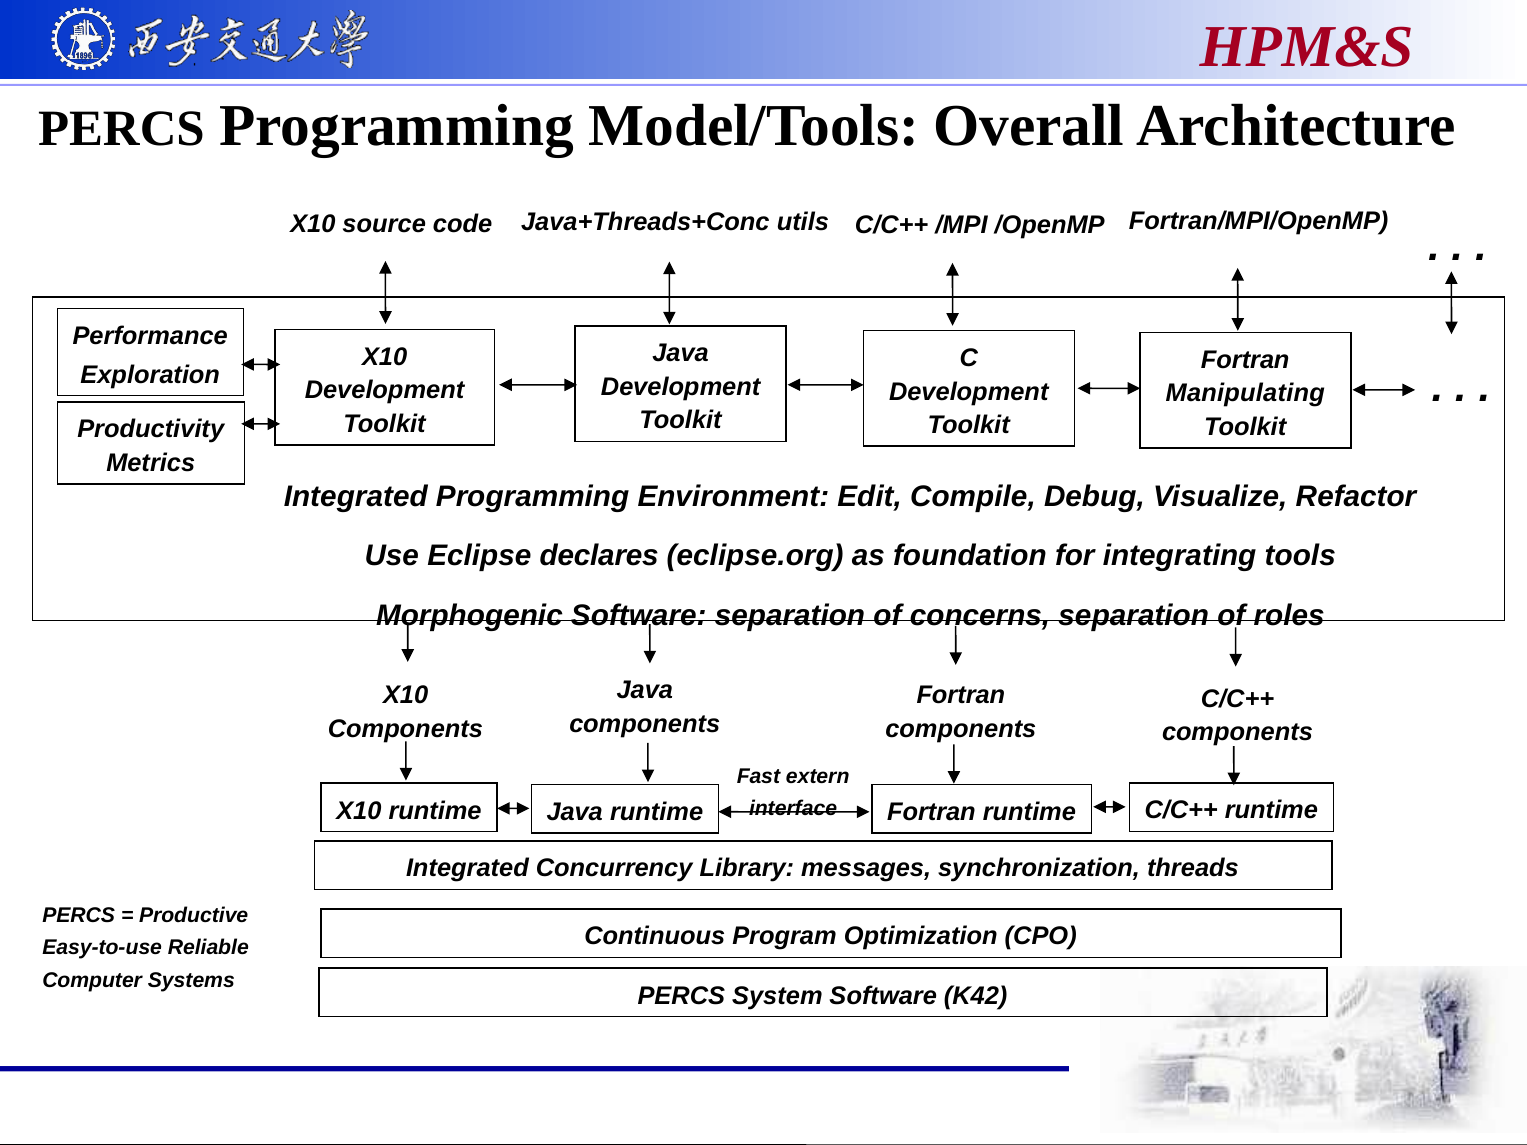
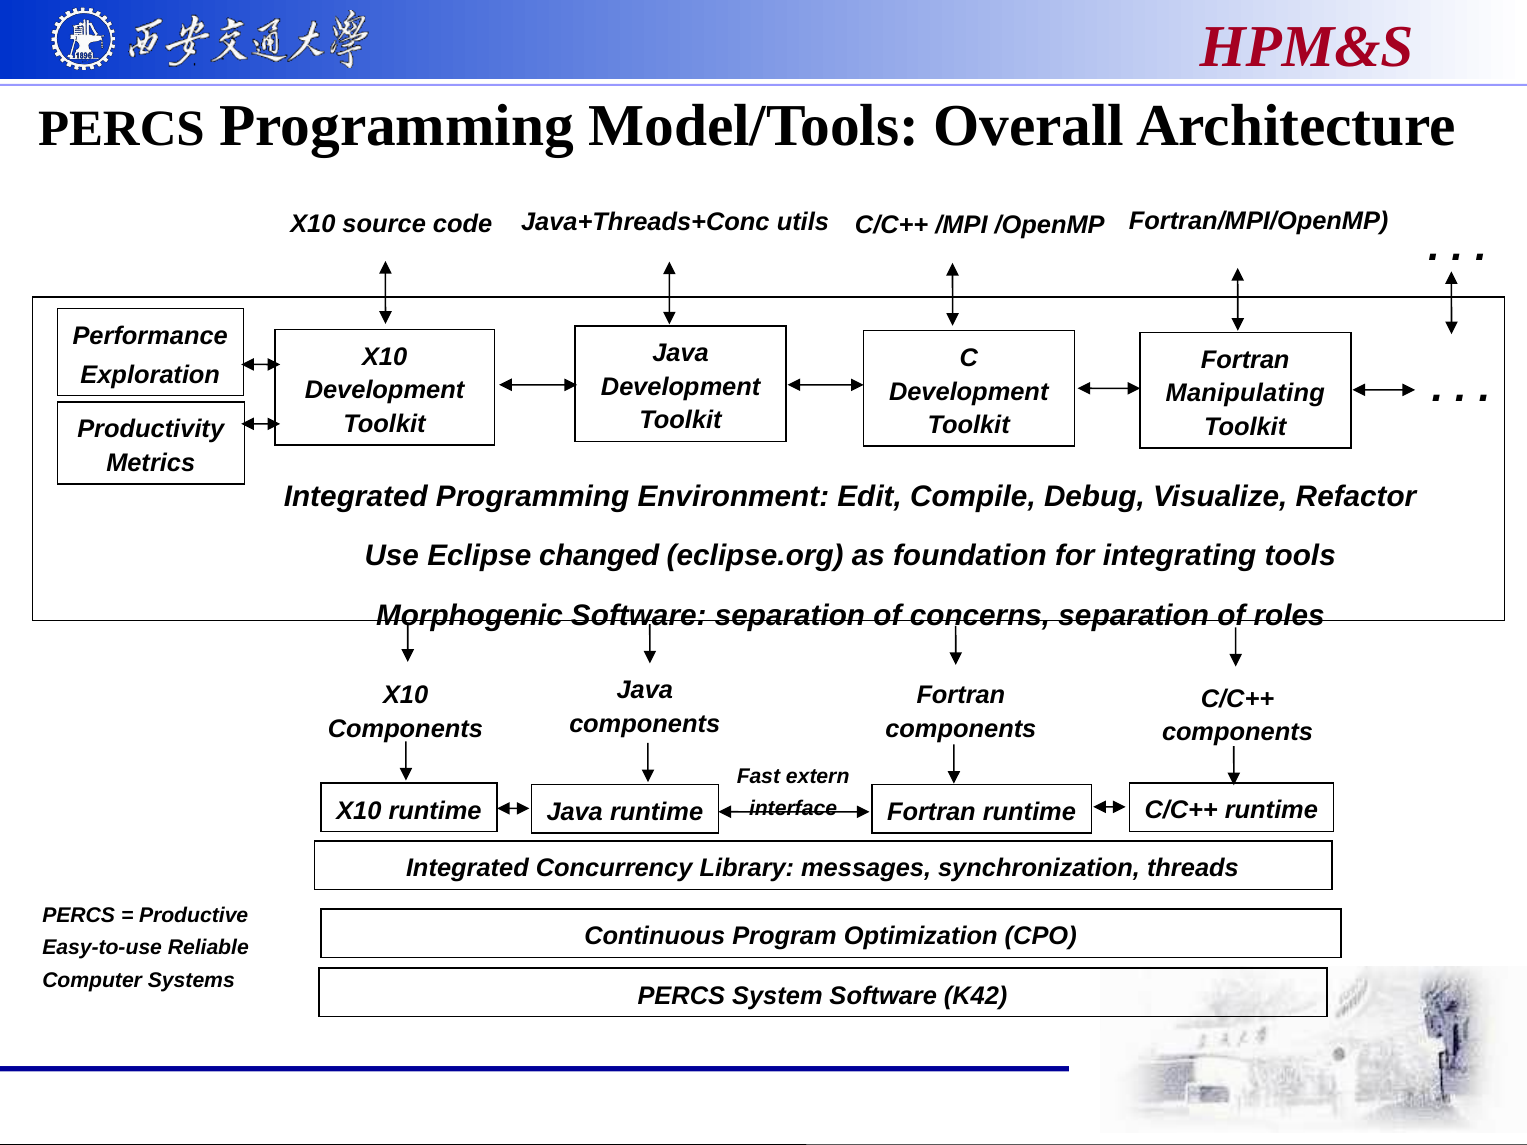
declares: declares -> changed
